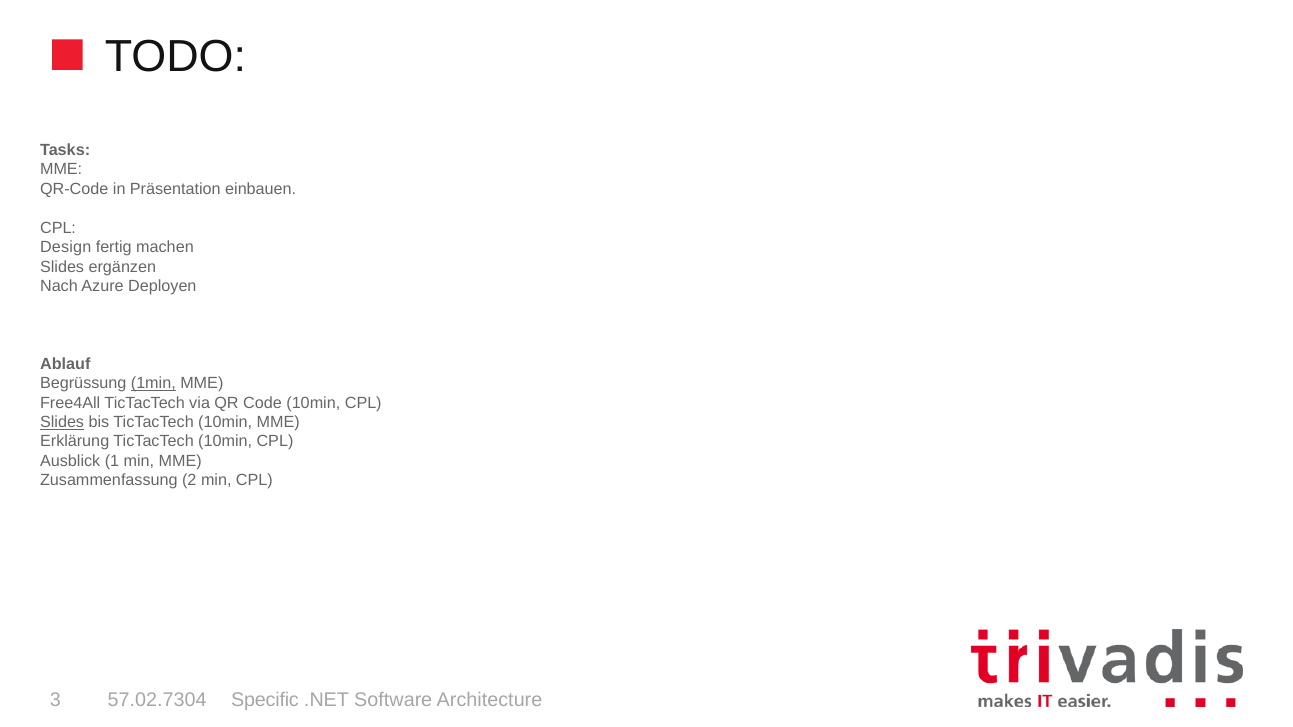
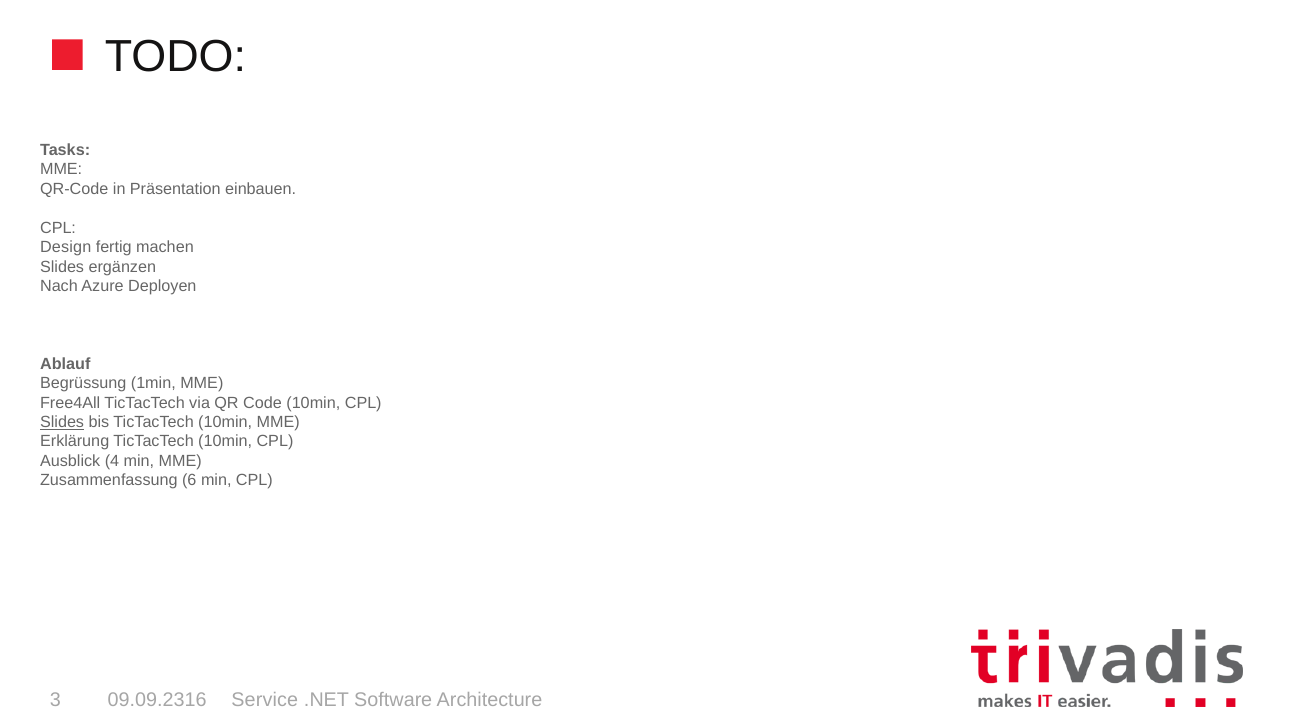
1min underline: present -> none
1: 1 -> 4
2: 2 -> 6
57.02.7304: 57.02.7304 -> 09.09.2316
Specific: Specific -> Service
